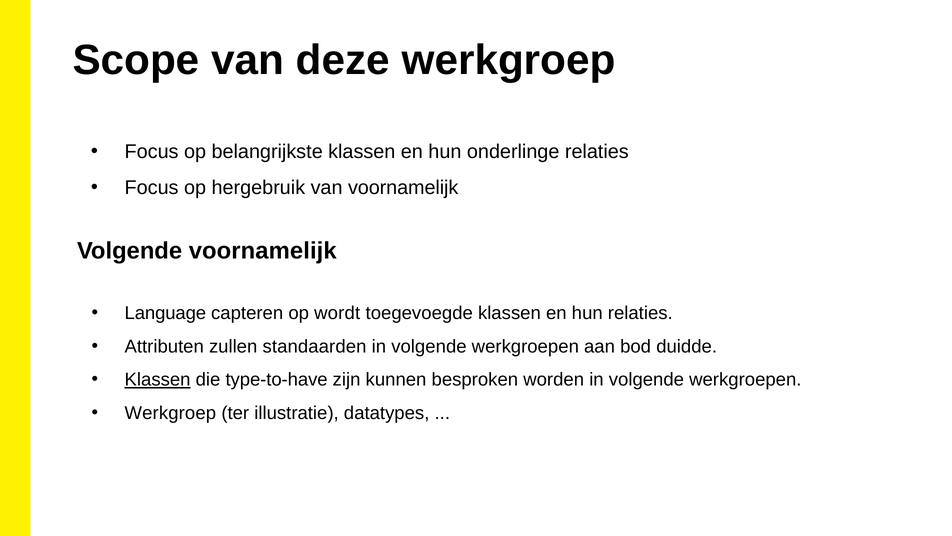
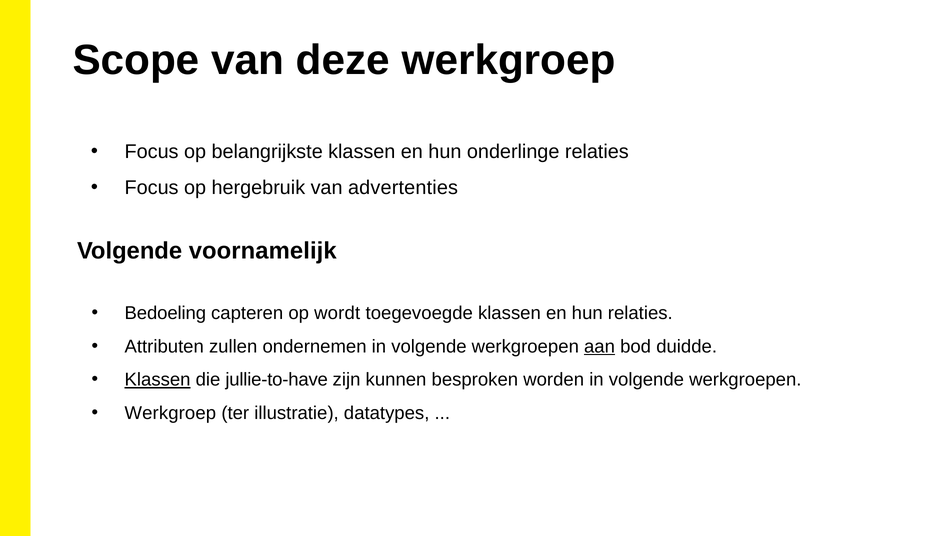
van voornamelijk: voornamelijk -> advertenties
Language: Language -> Bedoeling
standaarden: standaarden -> ondernemen
aan underline: none -> present
type-to-have: type-to-have -> jullie-to-have
